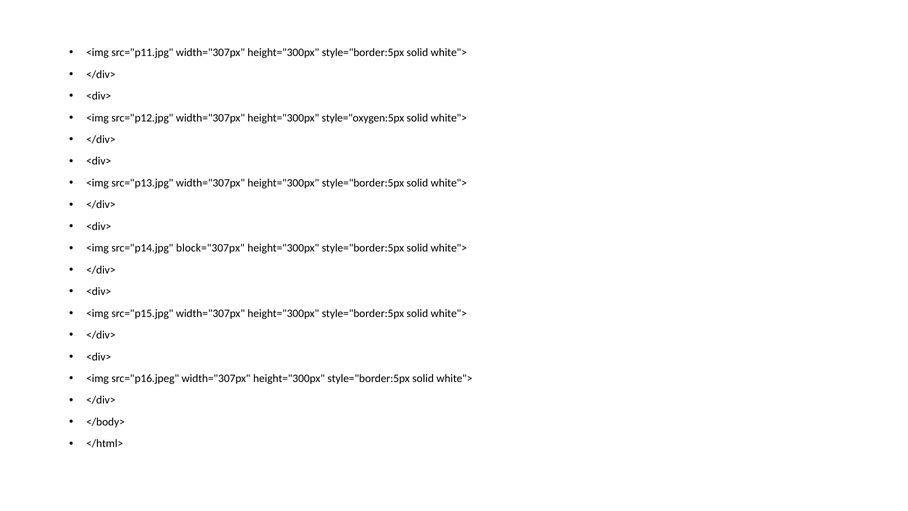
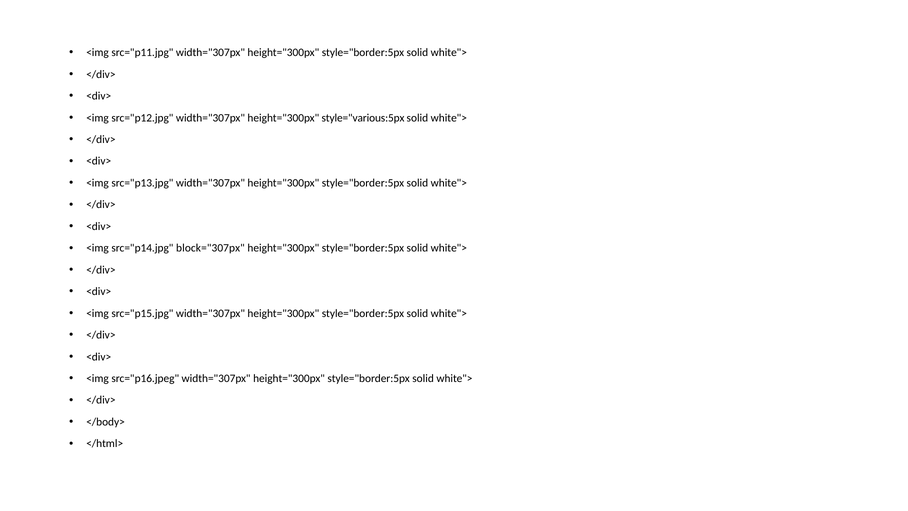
style="oxygen:5px: style="oxygen:5px -> style="various:5px
